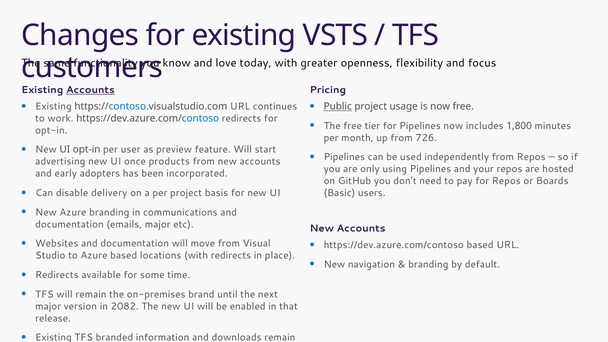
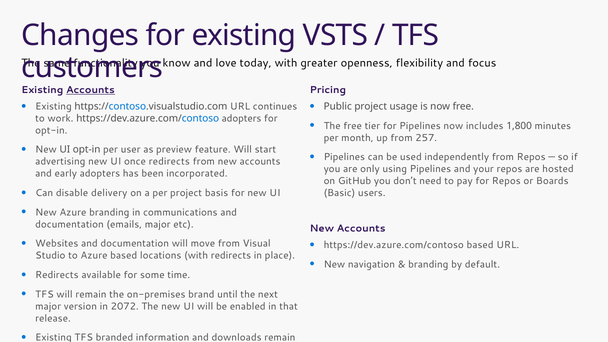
Public underline: present -> none
https://dev.azure.com/contoso redirects: redirects -> adopters
726: 726 -> 257
once products: products -> redirects
2082: 2082 -> 2072
